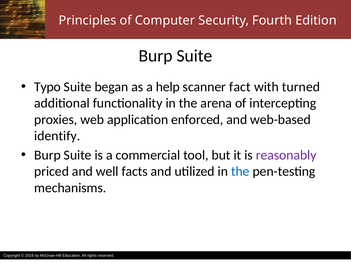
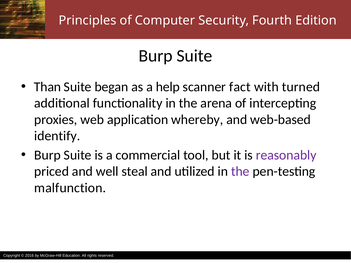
Typo: Typo -> Than
enforced: enforced -> whereby
facts: facts -> steal
the at (240, 172) colour: blue -> purple
mechanisms: mechanisms -> malfunction
